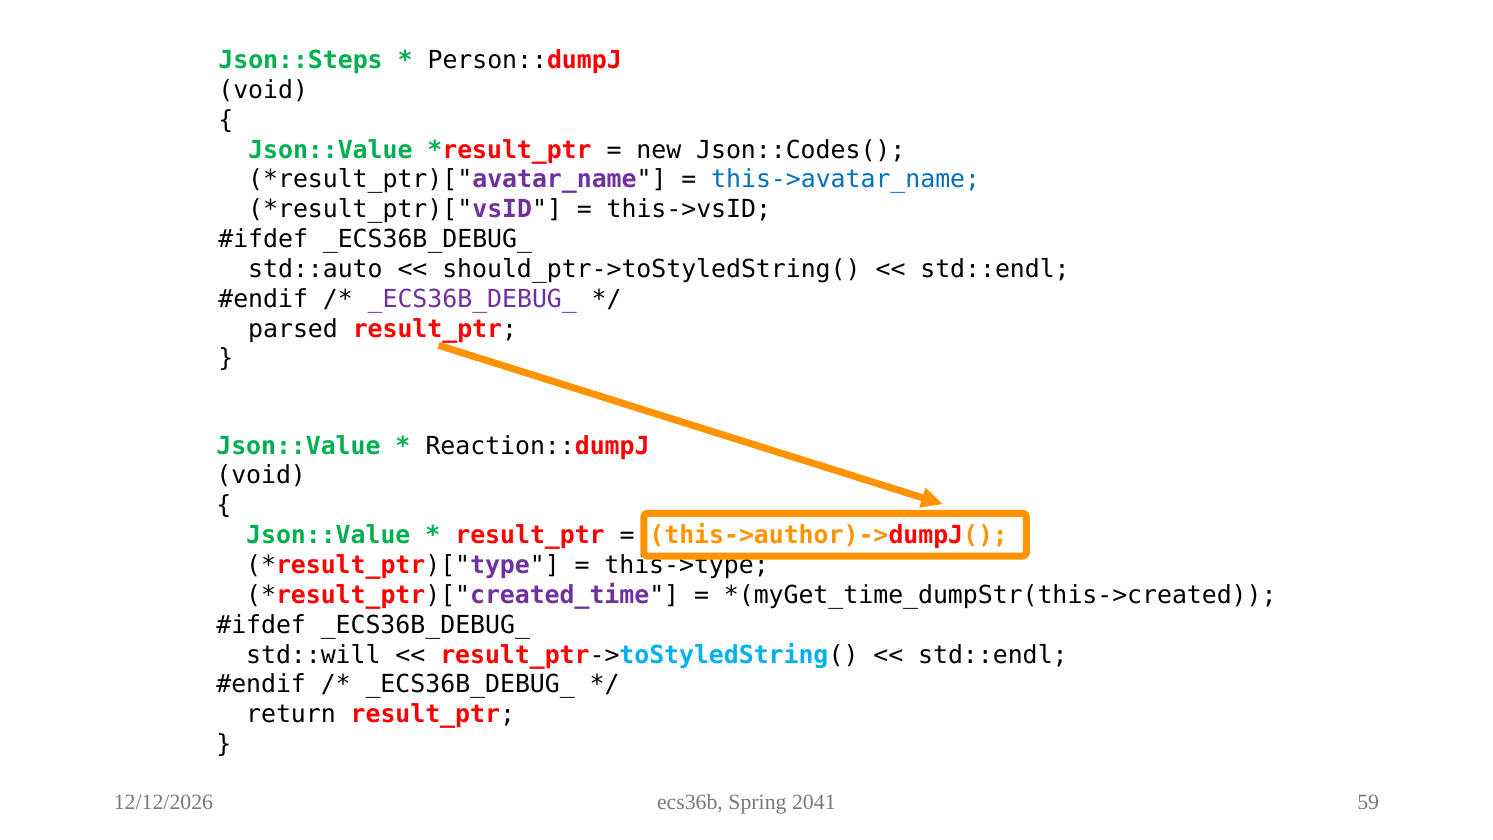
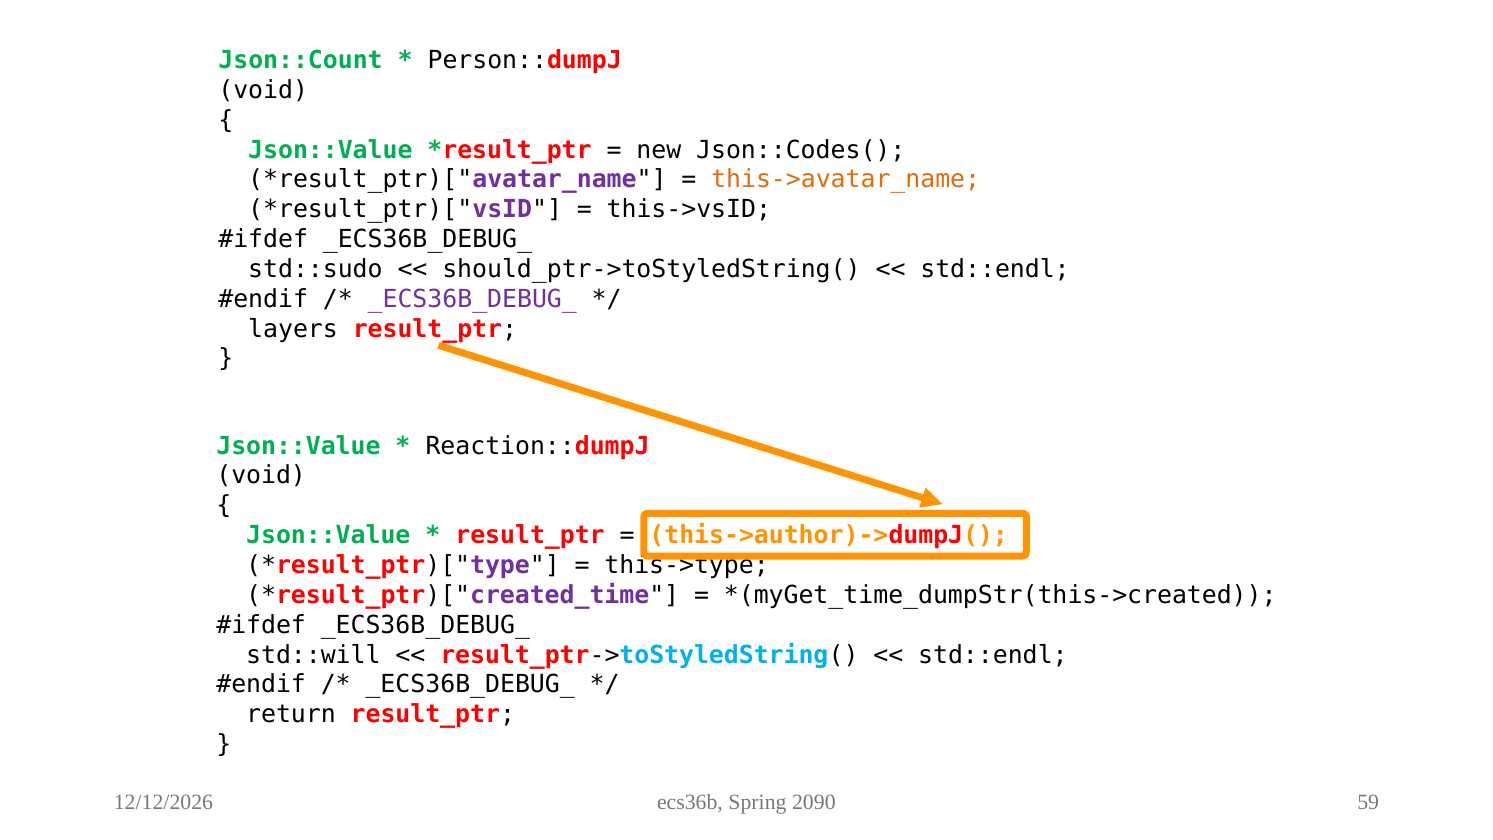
Json::Steps: Json::Steps -> Json::Count
this->avatar_name colour: blue -> orange
std::auto: std::auto -> std::sudo
parsed: parsed -> layers
2041: 2041 -> 2090
